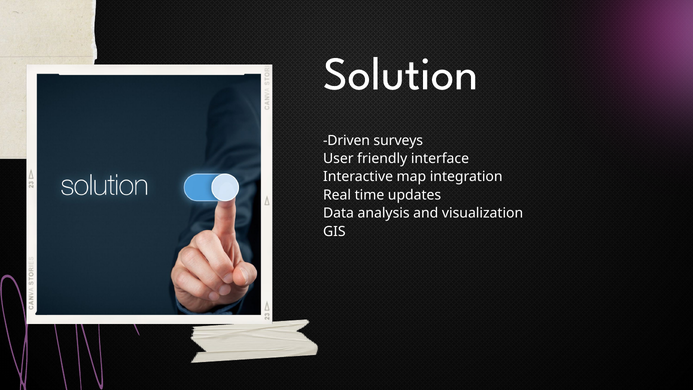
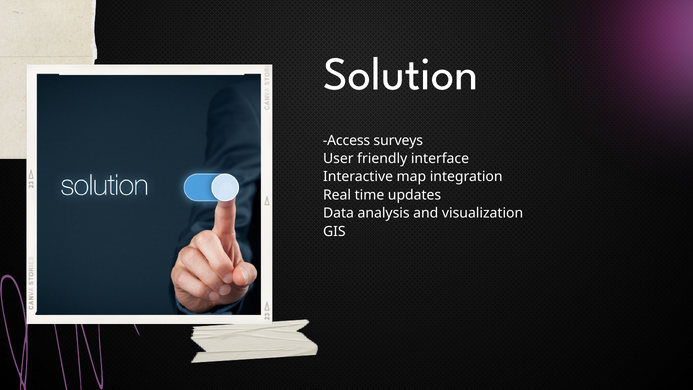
Driven: Driven -> Access
